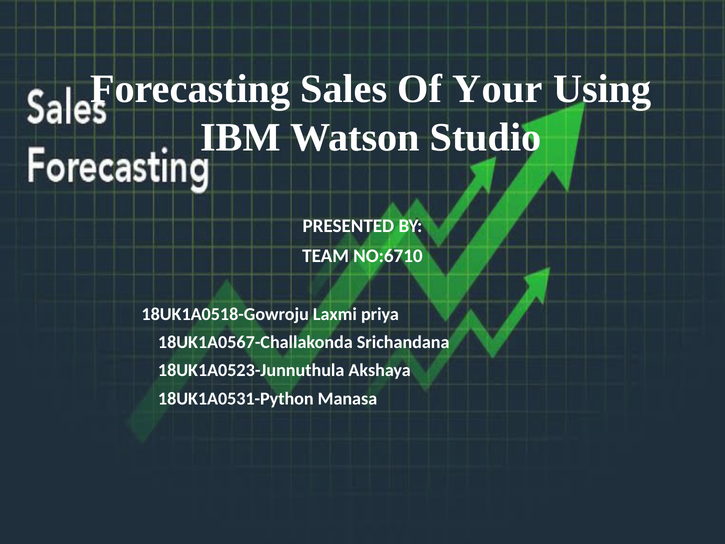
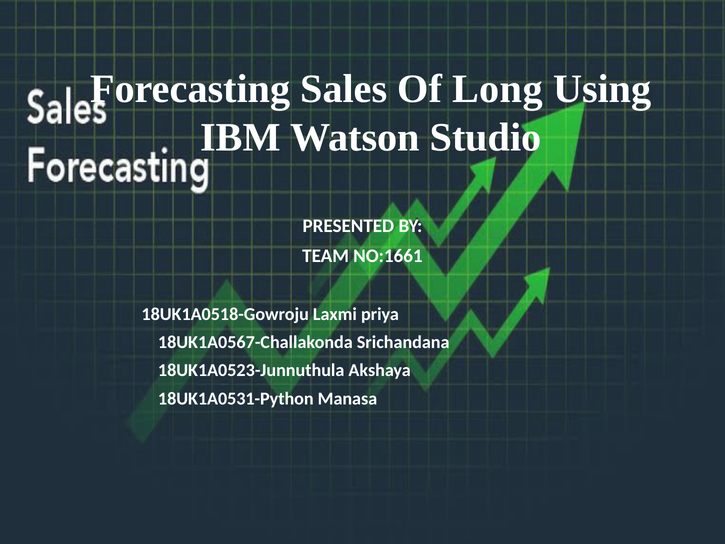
Your: Your -> Long
NO:6710: NO:6710 -> NO:1661
